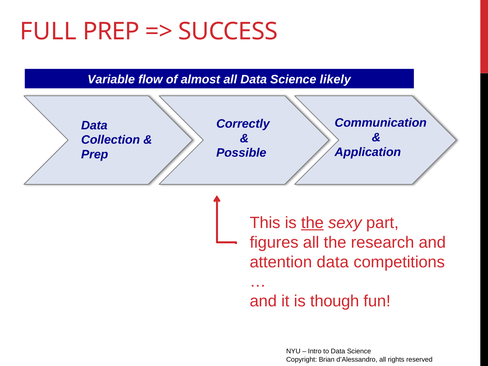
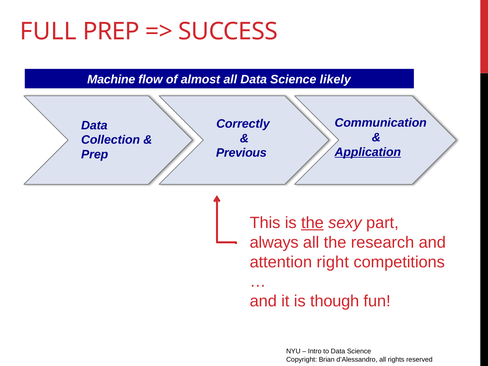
Variable: Variable -> Machine
Application underline: none -> present
Possible: Possible -> Previous
figures: figures -> always
attention data: data -> right
